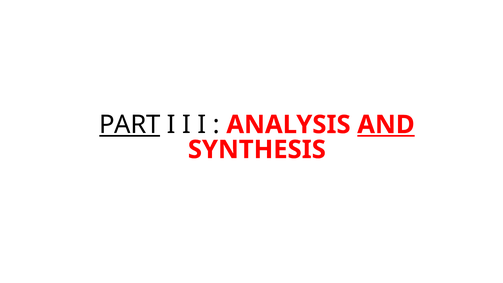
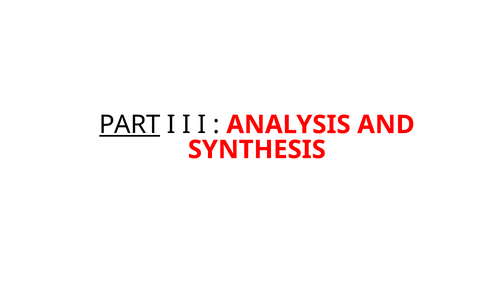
AND underline: present -> none
